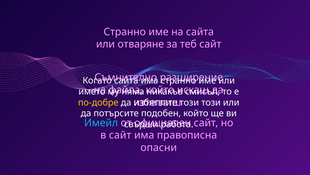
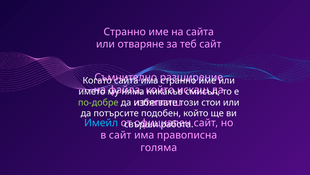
по-добре colour: yellow -> light green
този този: този -> стои
опасни: опасни -> голяма
